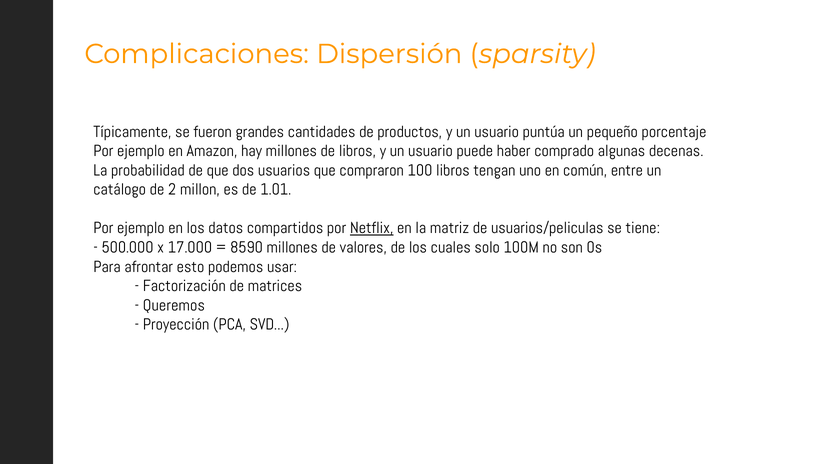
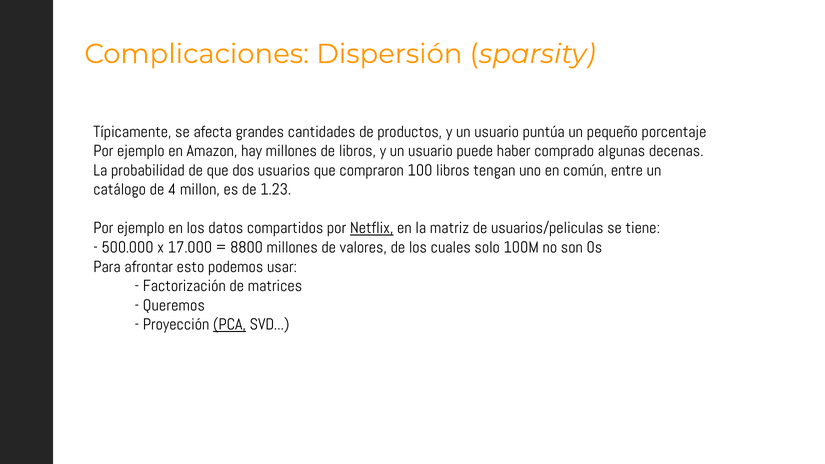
fueron: fueron -> afecta
2: 2 -> 4
1.01: 1.01 -> 1.23
8590: 8590 -> 8800
PCA underline: none -> present
